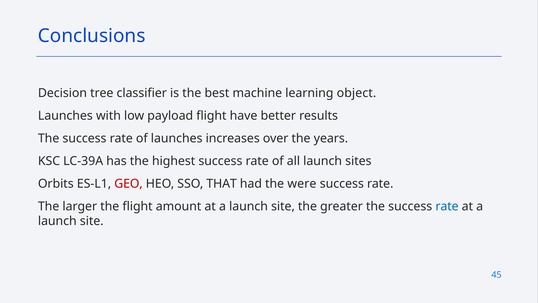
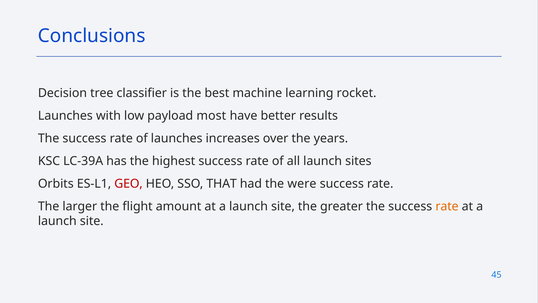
object: object -> rocket
payload flight: flight -> most
rate at (447, 206) colour: blue -> orange
